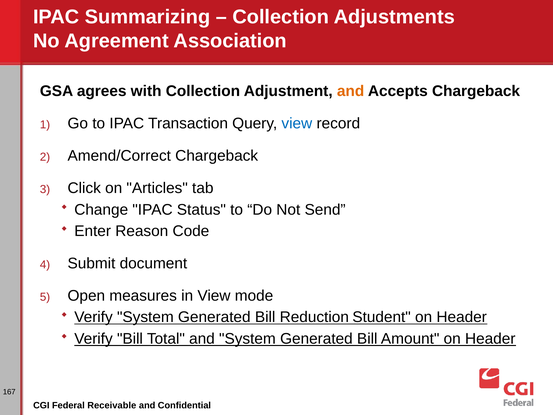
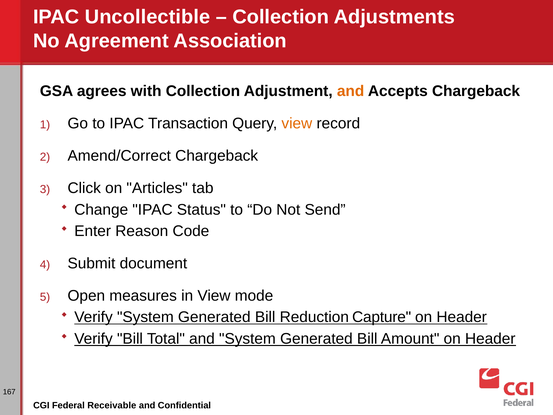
Summarizing: Summarizing -> Uncollectible
view at (297, 123) colour: blue -> orange
Student: Student -> Capture
